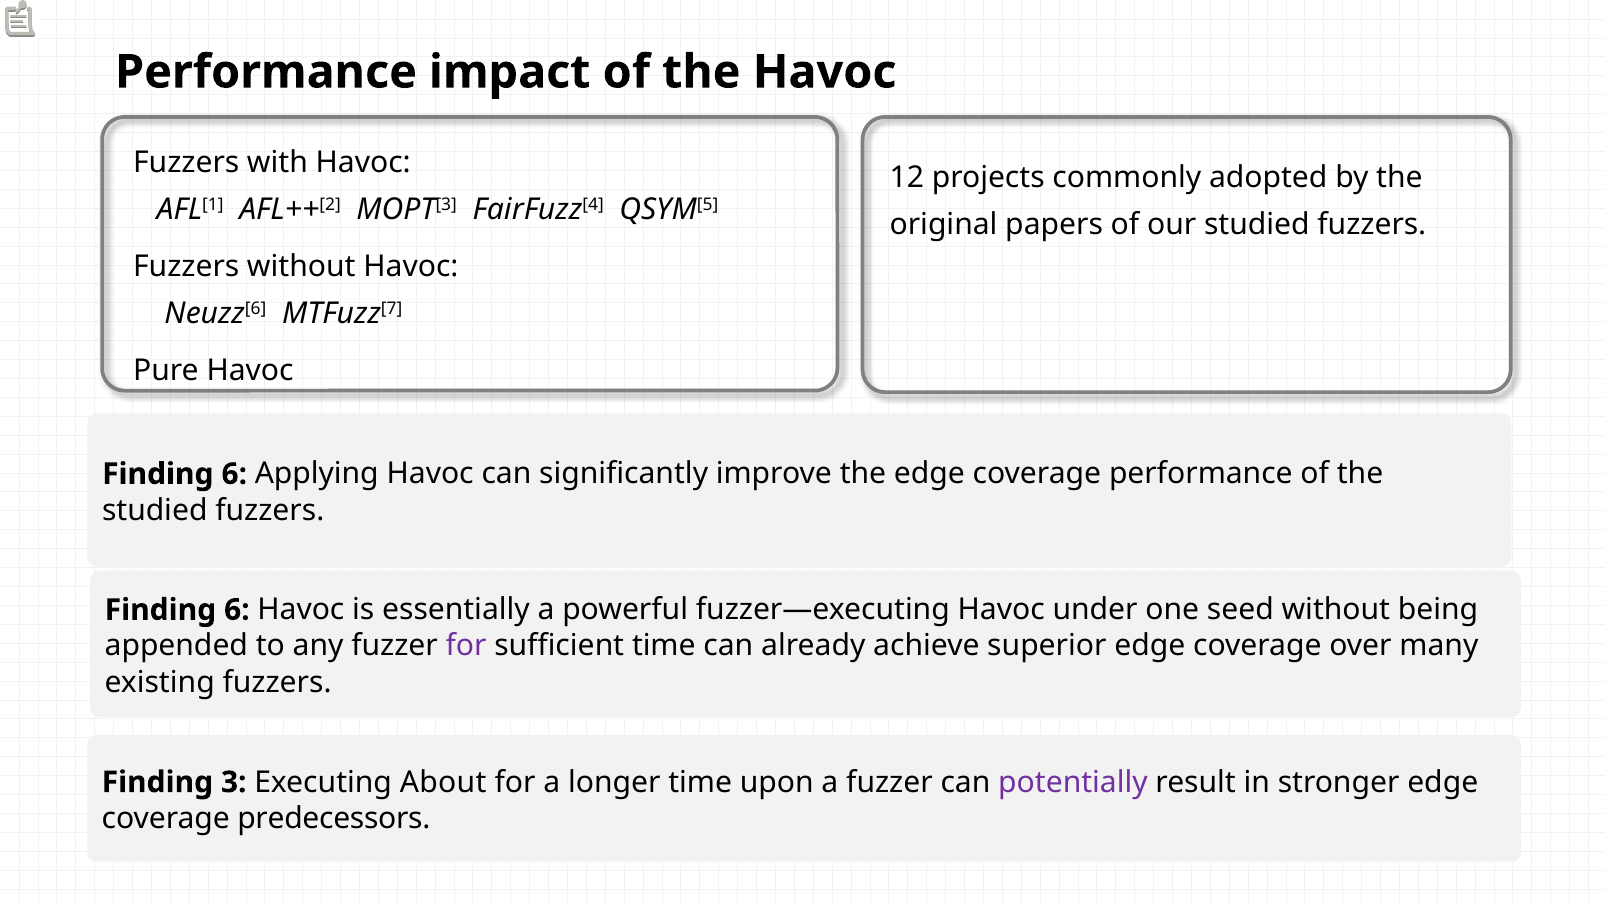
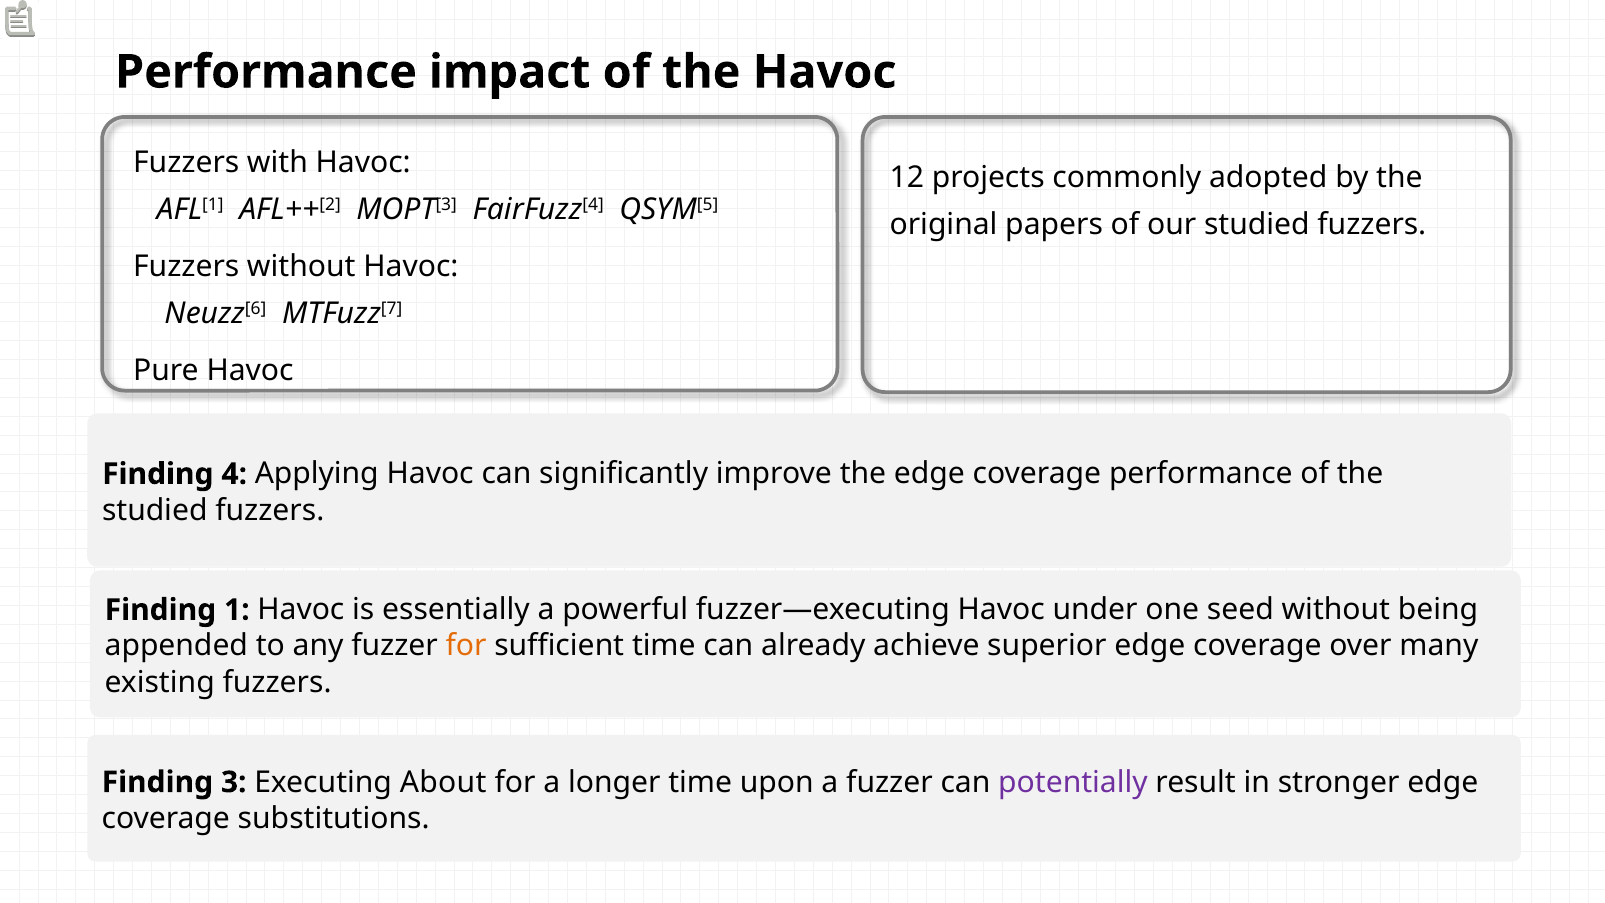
6 at (234, 474): 6 -> 4
6 at (237, 610): 6 -> 1
for at (466, 646) colour: purple -> orange
predecessors: predecessors -> substitutions
